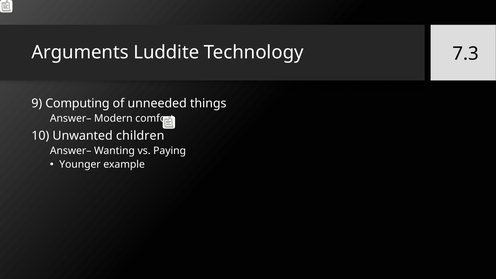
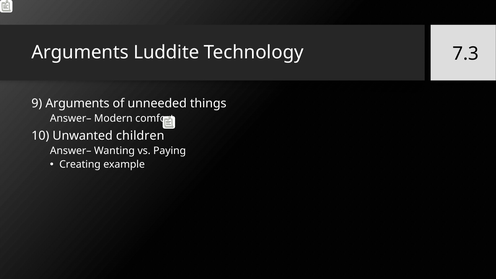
9 Computing: Computing -> Arguments
Younger: Younger -> Creating
